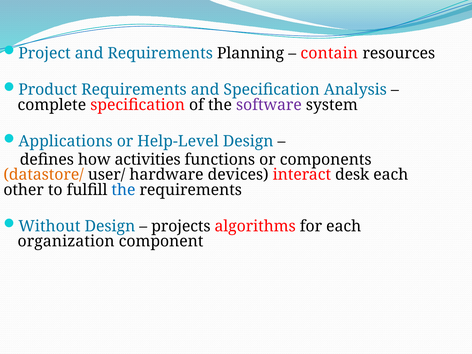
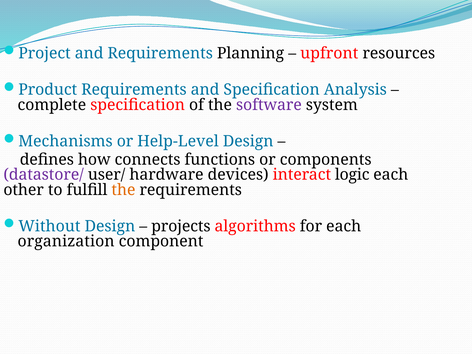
contain: contain -> upfront
Applications: Applications -> Mechanisms
activities: activities -> connects
datastore/ colour: orange -> purple
desk: desk -> logic
the at (123, 190) colour: blue -> orange
